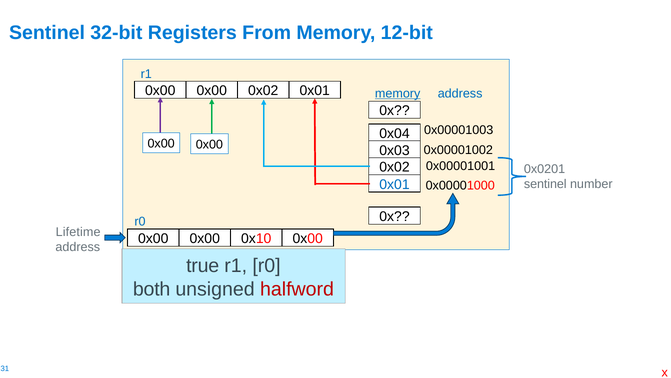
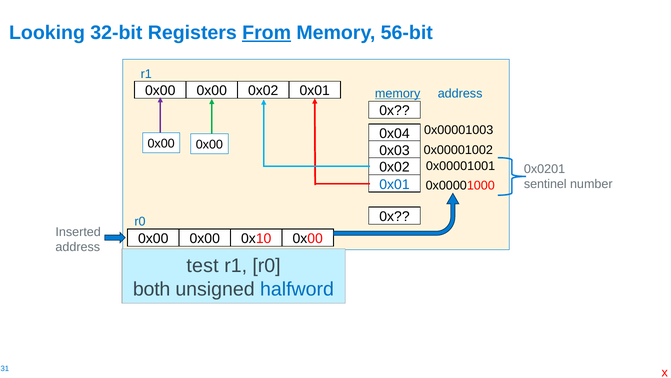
Sentinel at (47, 33): Sentinel -> Looking
From underline: none -> present
12-bit: 12-bit -> 56-bit
Lifetime: Lifetime -> Inserted
true: true -> test
halfword colour: red -> blue
